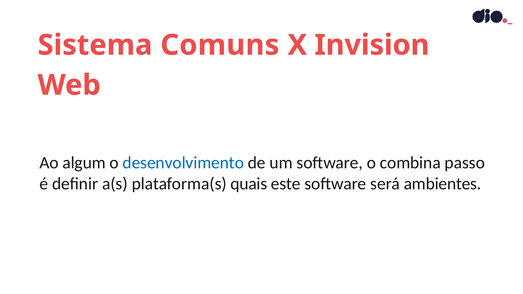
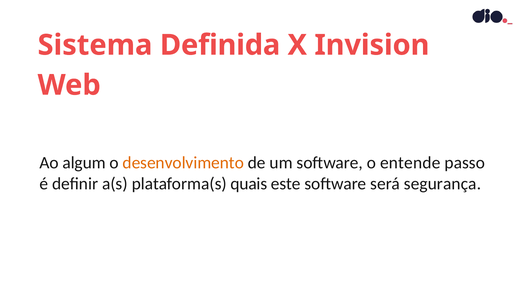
Comuns: Comuns -> Definida
desenvolvimento colour: blue -> orange
combina: combina -> entende
ambientes: ambientes -> segurança
